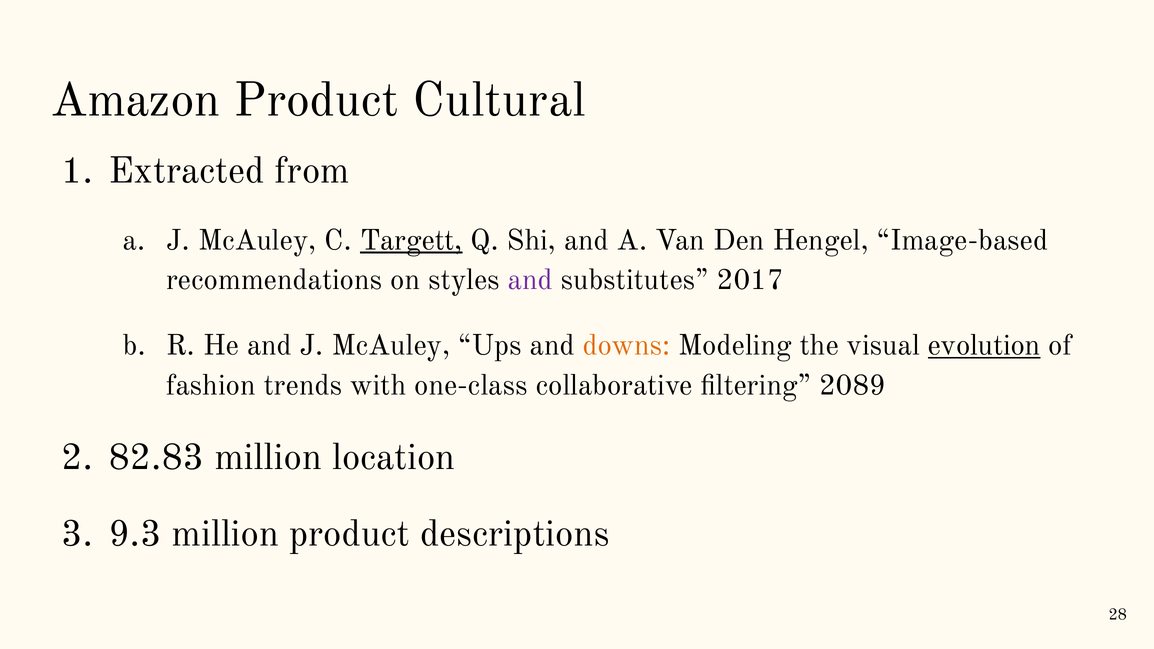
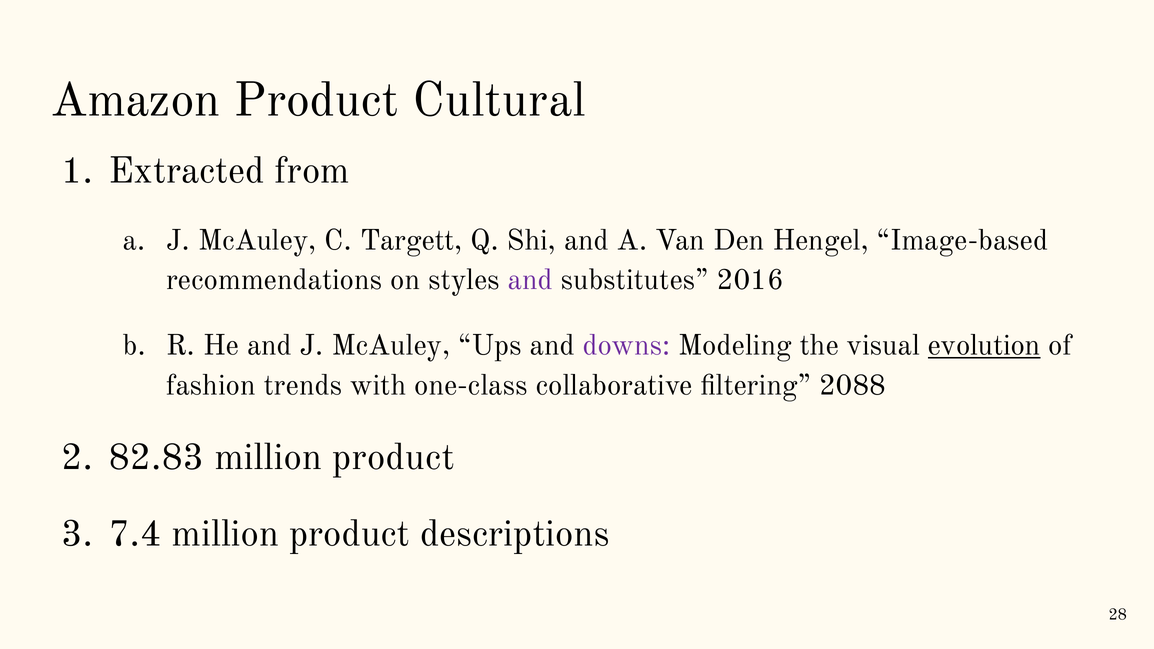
Targett underline: present -> none
2017: 2017 -> 2016
downs colour: orange -> purple
2089: 2089 -> 2088
82.83 million location: location -> product
9.3: 9.3 -> 7.4
